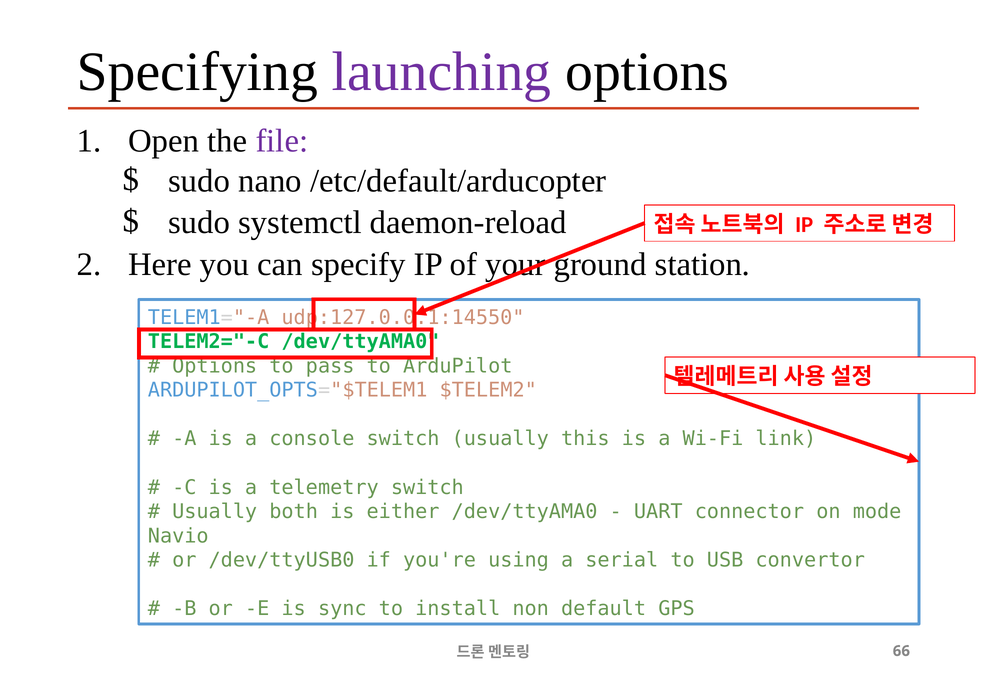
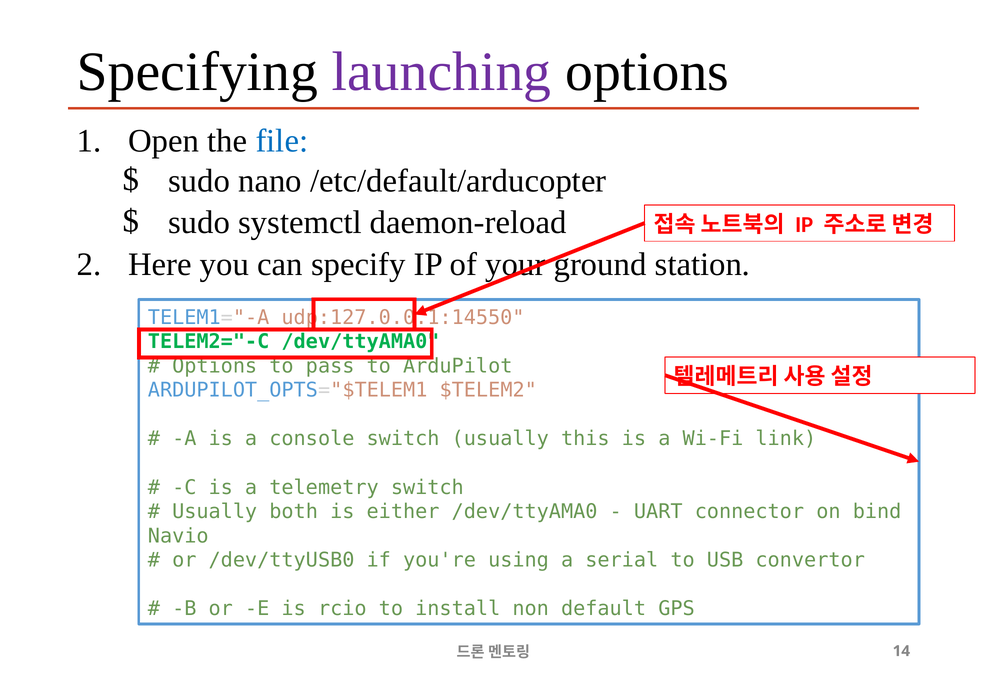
file colour: purple -> blue
mode: mode -> bind
sync: sync -> rcio
66: 66 -> 14
